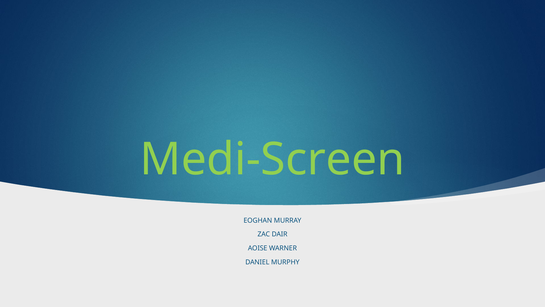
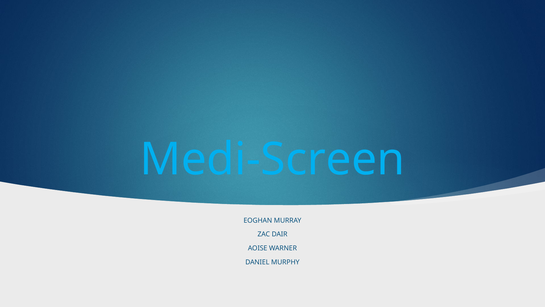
Medi-Screen colour: light green -> light blue
